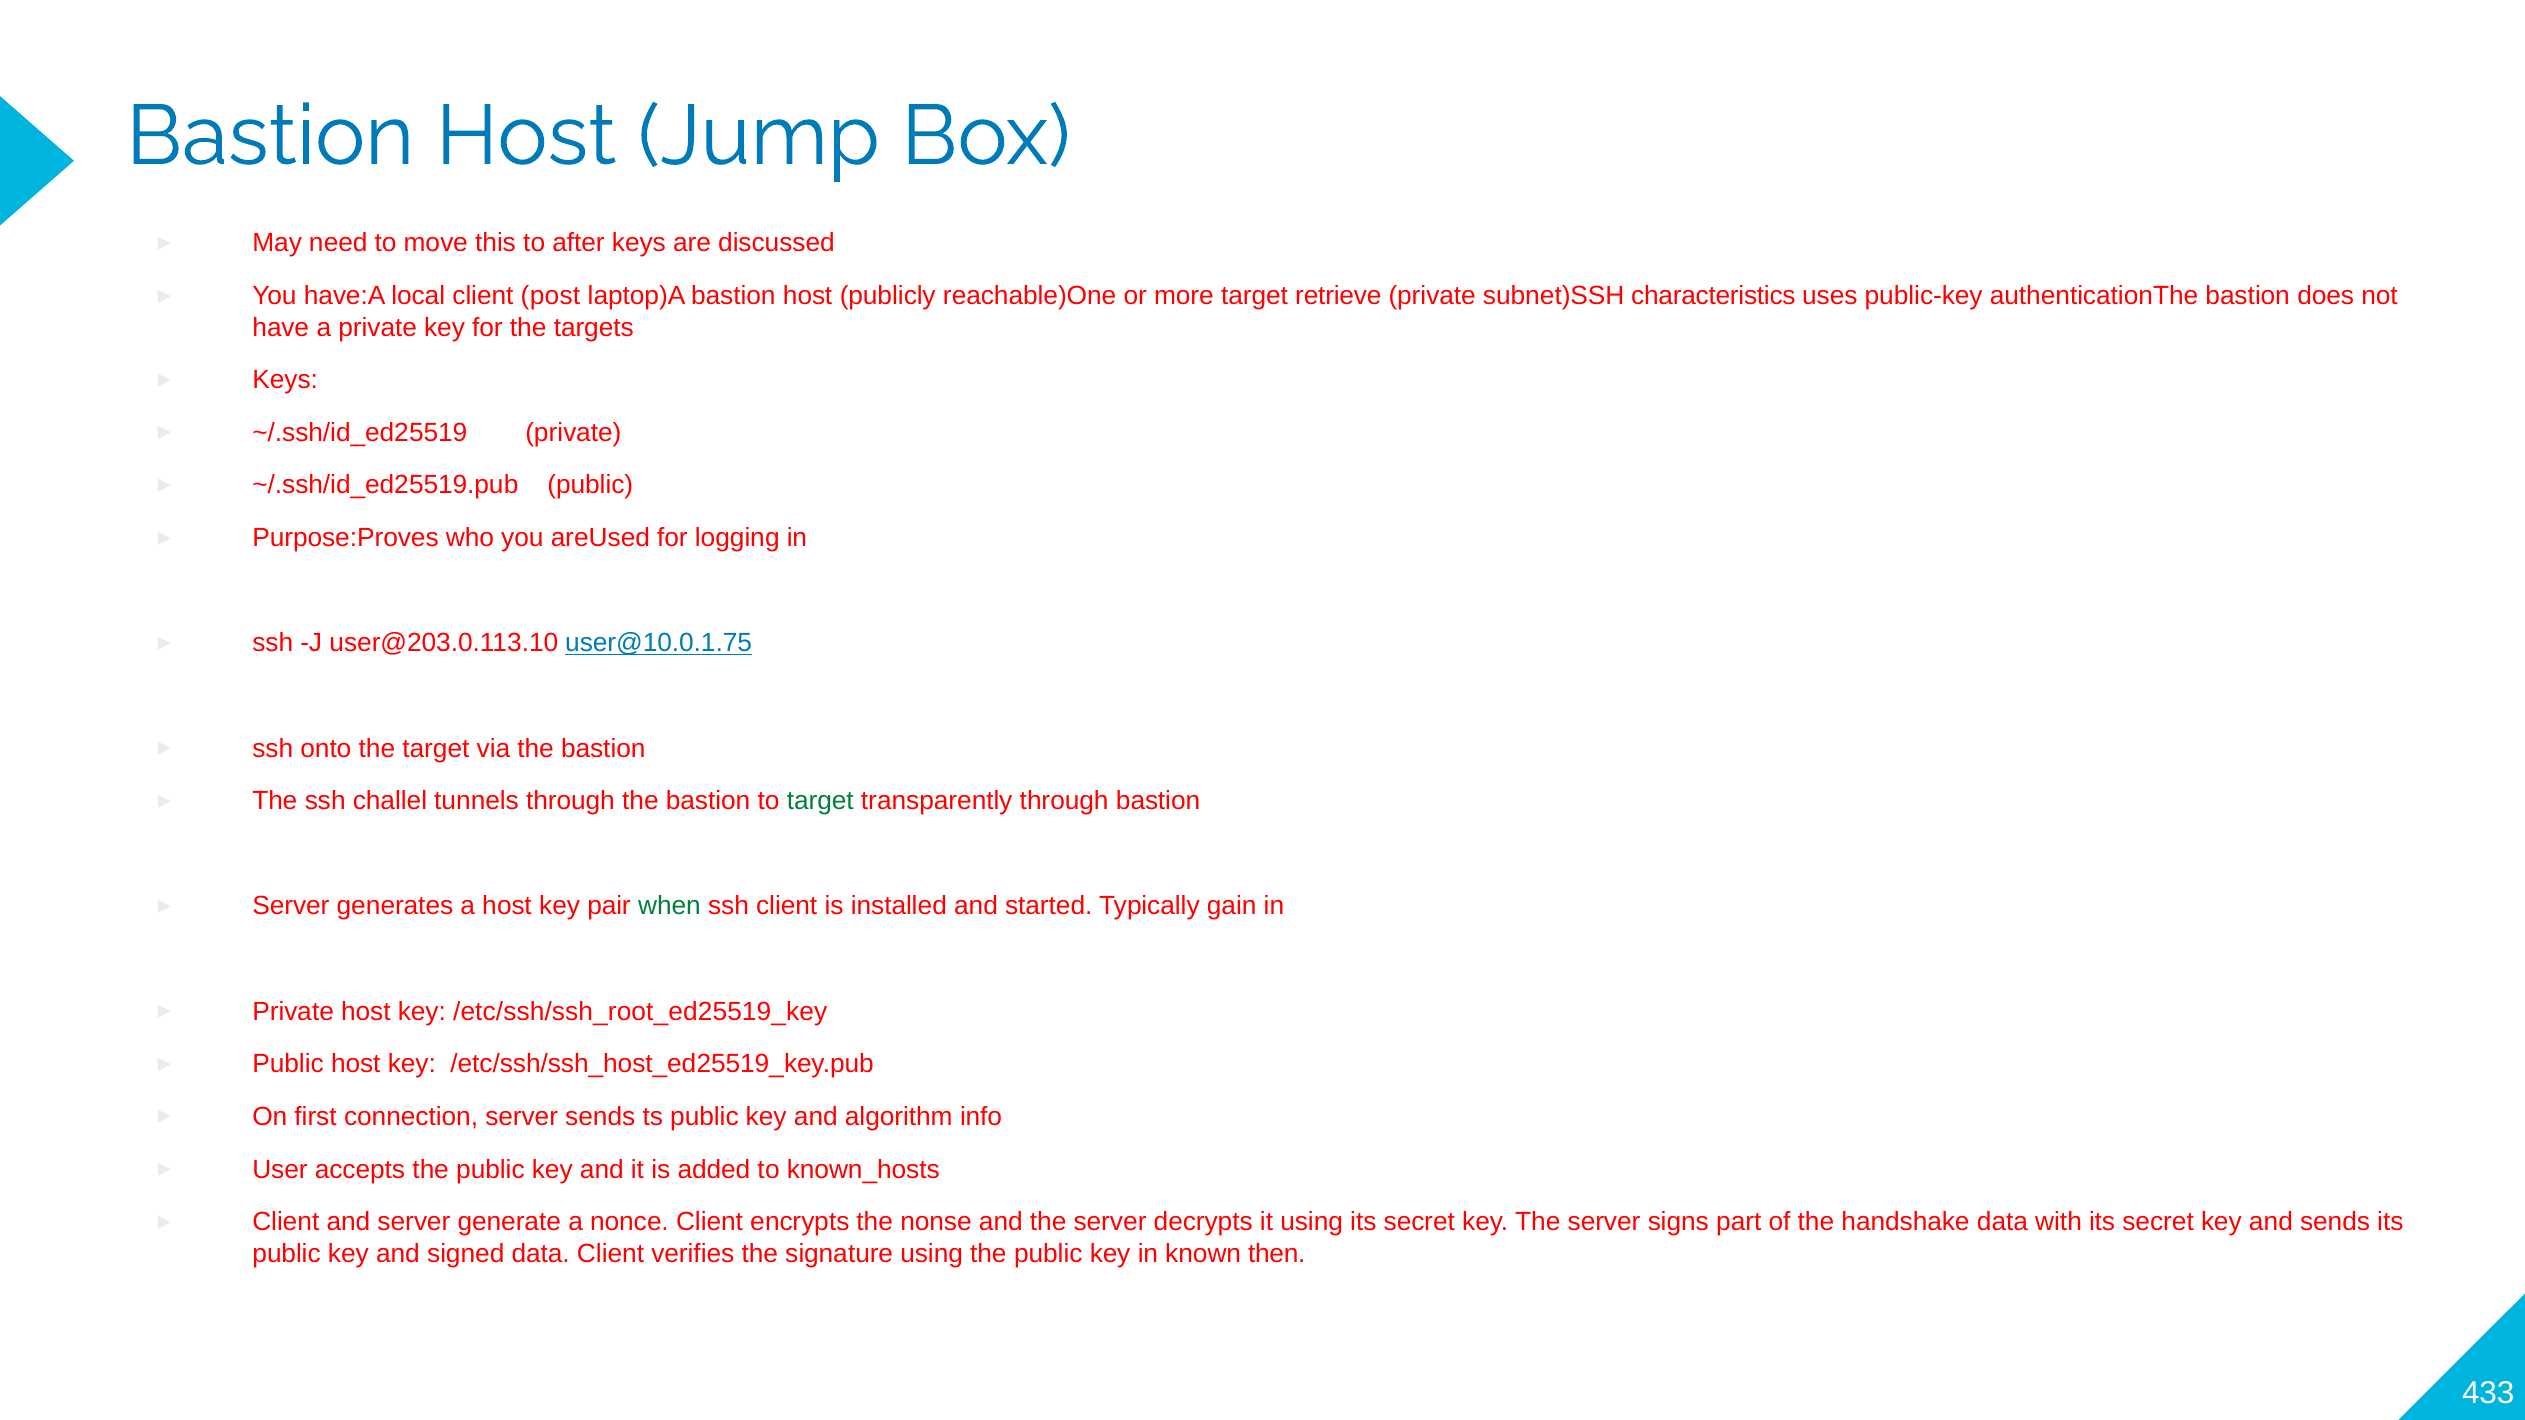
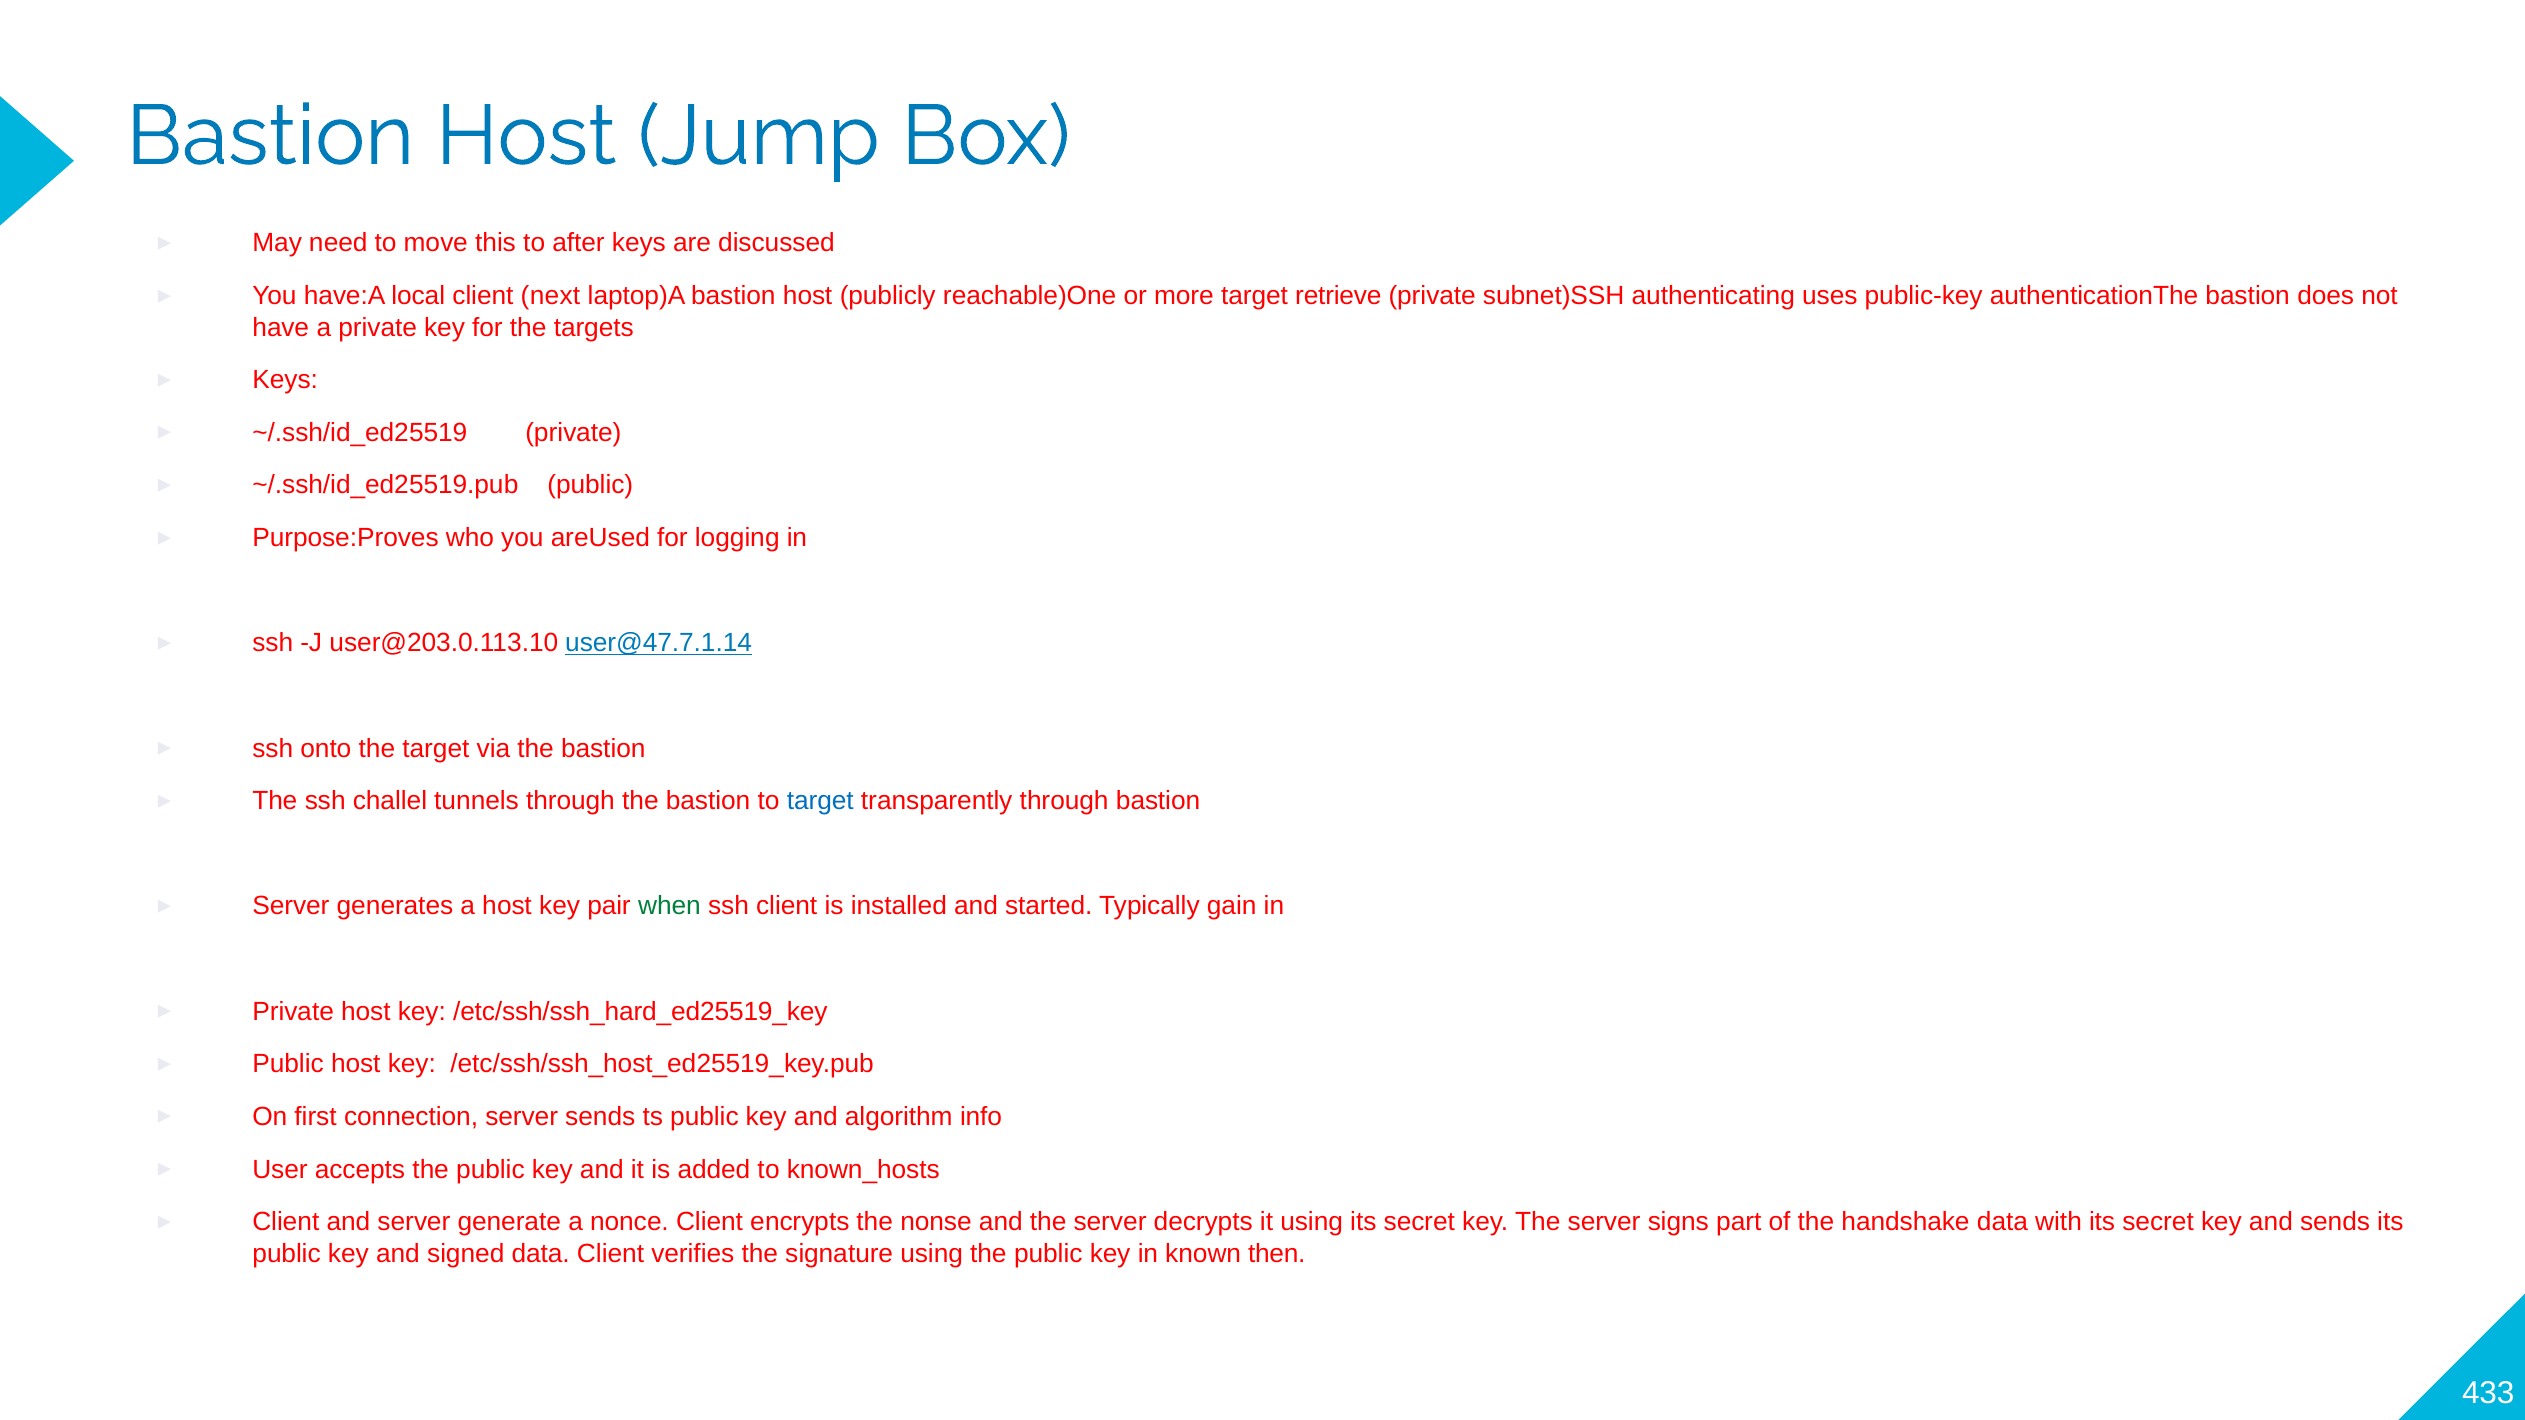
post: post -> next
characteristics: characteristics -> authenticating
user@10.0.1.75: user@10.0.1.75 -> user@47.7.1.14
target at (820, 801) colour: green -> blue
/etc/ssh/ssh_root_ed25519_key: /etc/ssh/ssh_root_ed25519_key -> /etc/ssh/ssh_hard_ed25519_key
